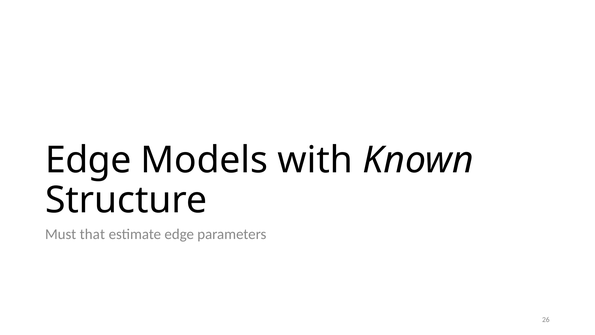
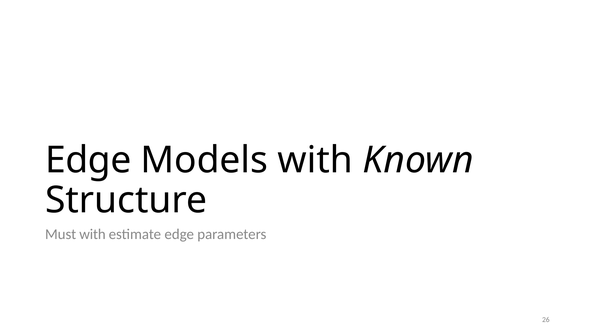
Must that: that -> with
